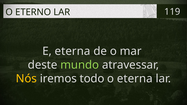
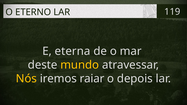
mundo colour: light green -> yellow
todo: todo -> raiar
o eterna: eterna -> depois
